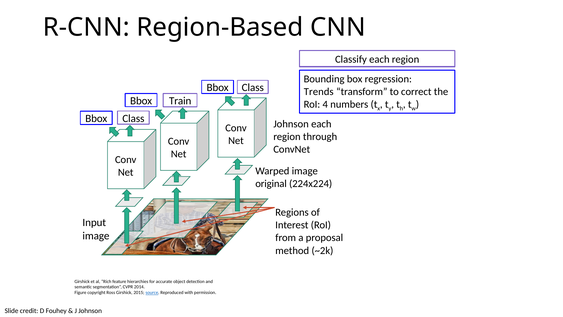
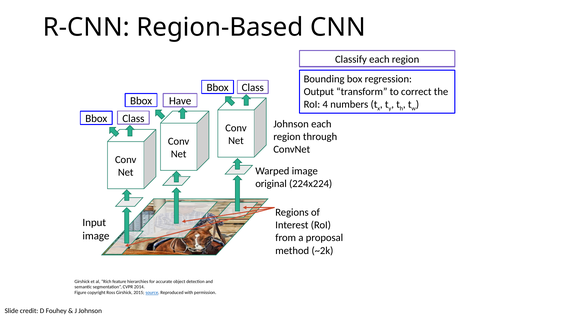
Trends: Trends -> Output
Train: Train -> Have
